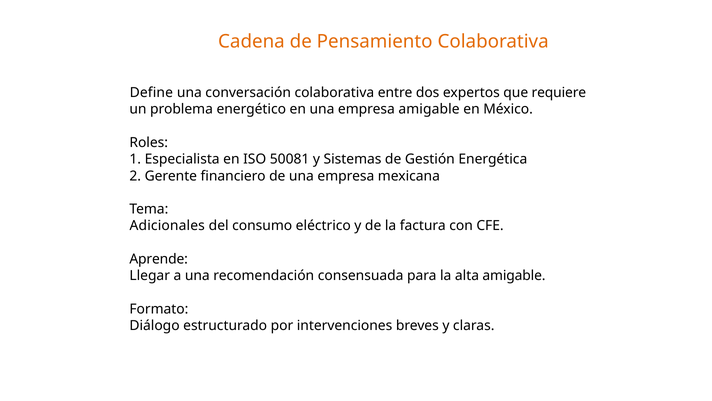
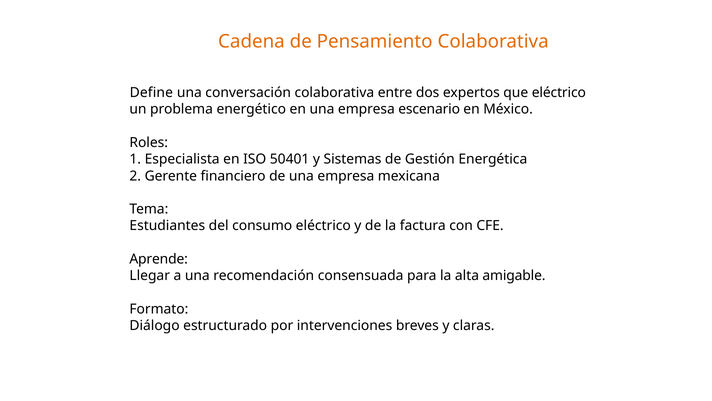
que requiere: requiere -> eléctrico
empresa amigable: amigable -> escenario
50081: 50081 -> 50401
Adicionales: Adicionales -> Estudiantes
